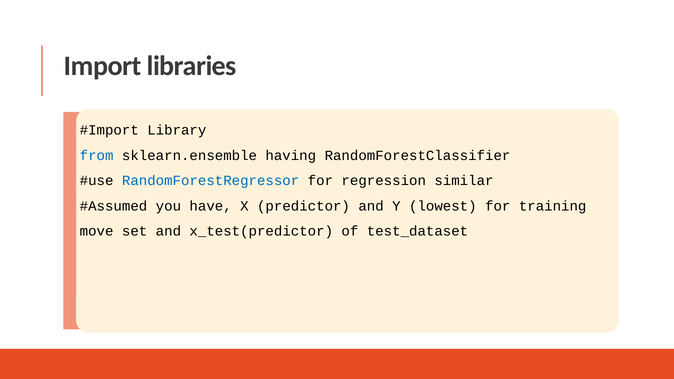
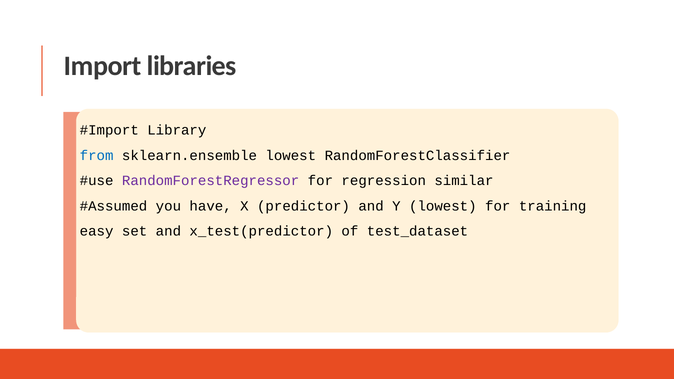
sklearn.ensemble having: having -> lowest
RandomForestRegressor colour: blue -> purple
move: move -> easy
